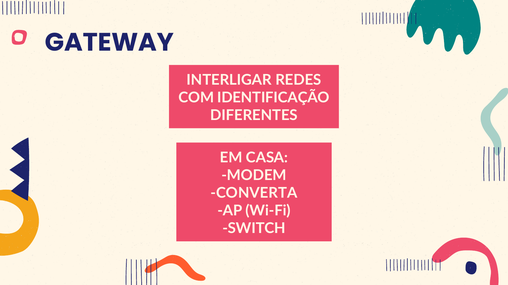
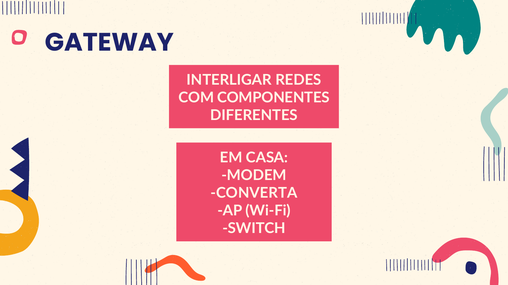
IDENTIFICAÇÃO: IDENTIFICAÇÃO -> COMPONENTES
